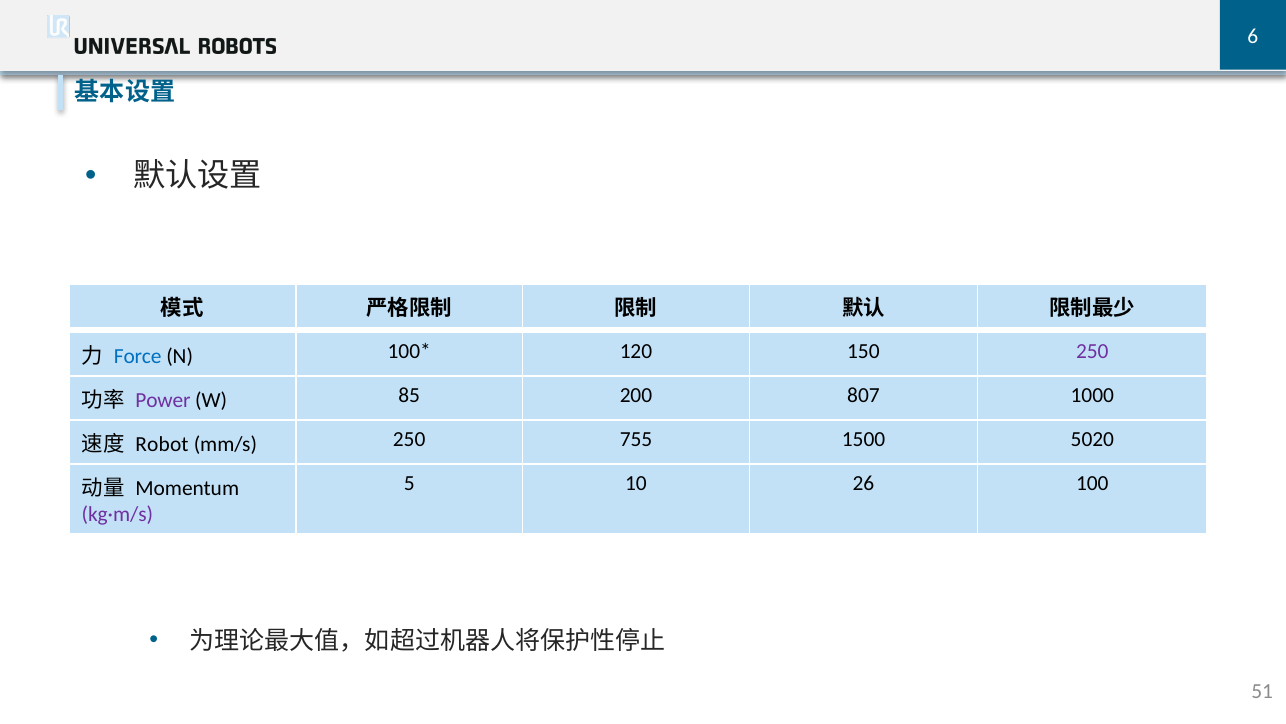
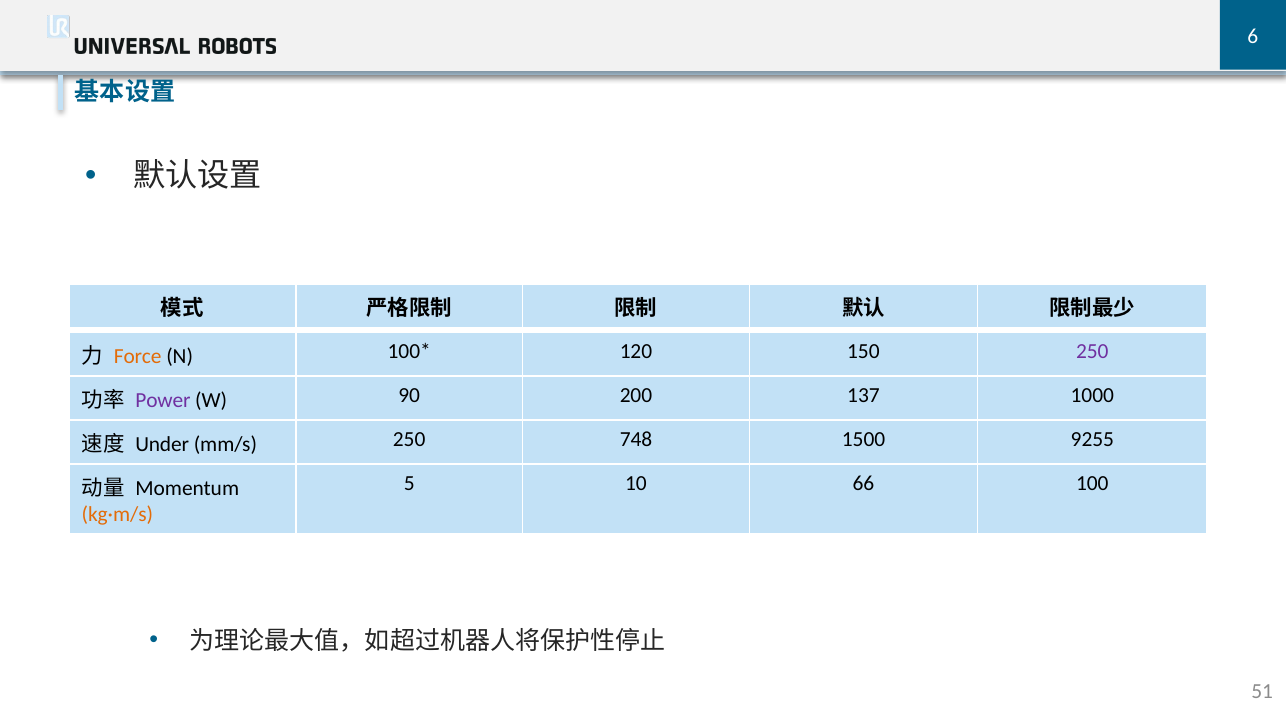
Force colour: blue -> orange
85: 85 -> 90
807: 807 -> 137
Robot at (162, 444): Robot -> Under
755: 755 -> 748
5020: 5020 -> 9255
26: 26 -> 66
kg·m/s colour: purple -> orange
